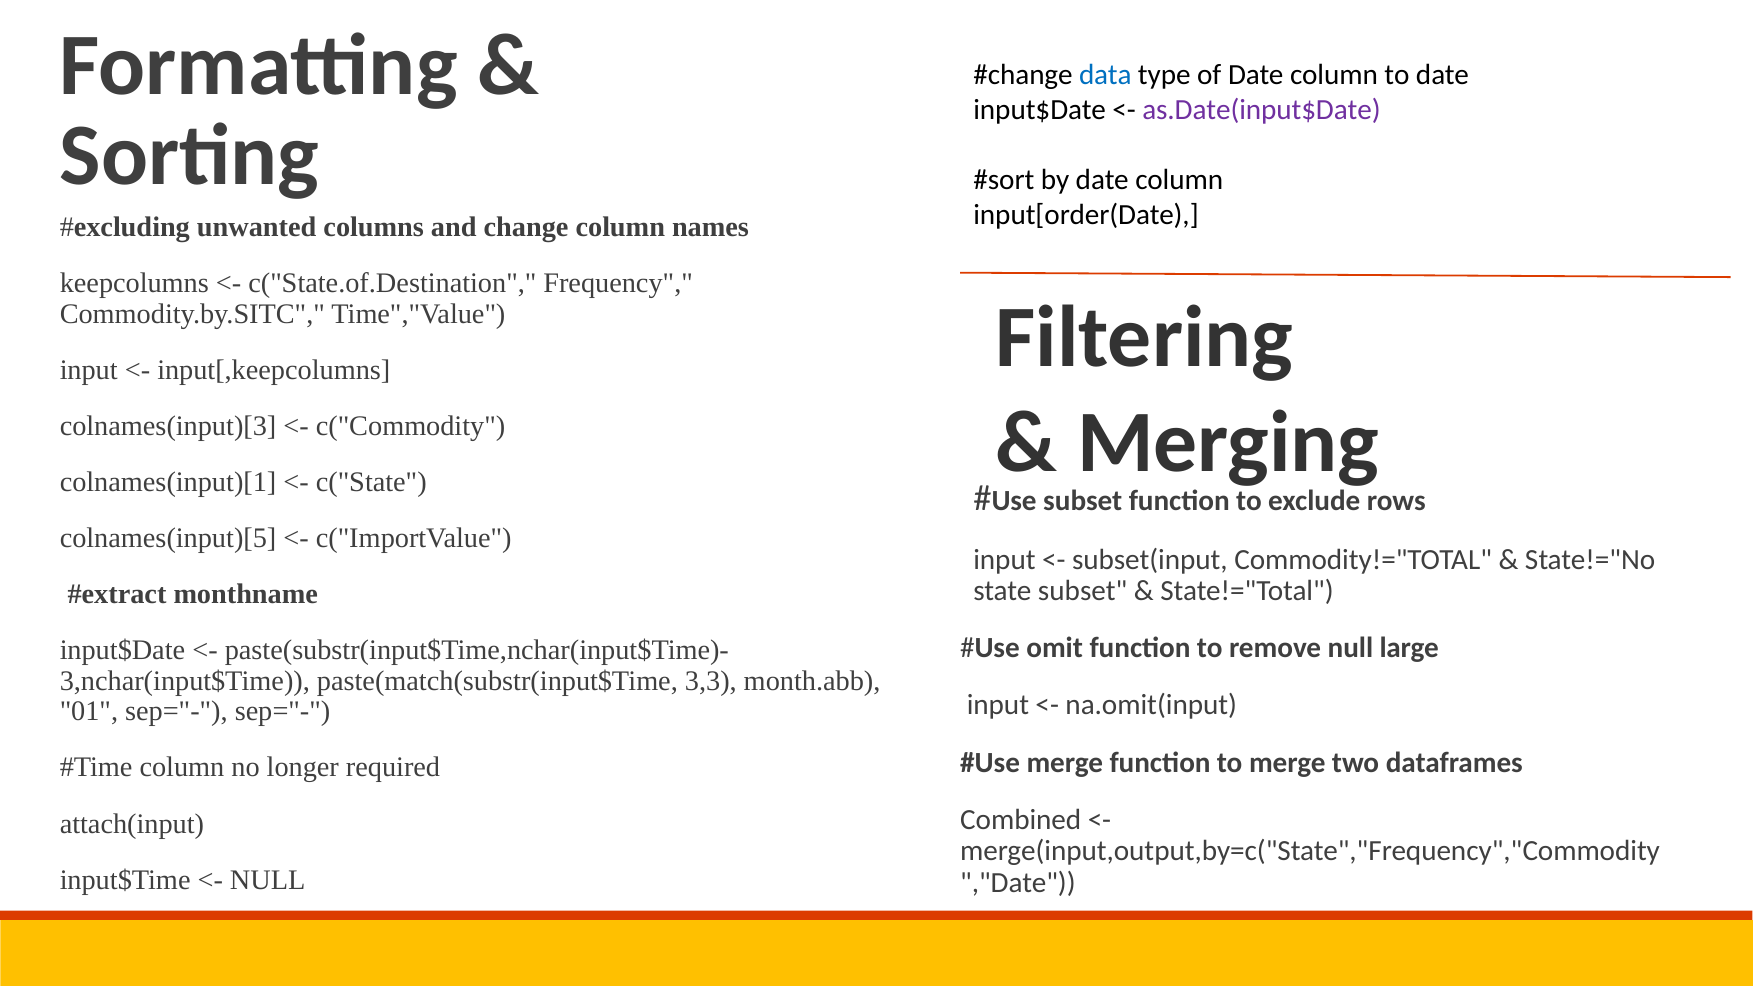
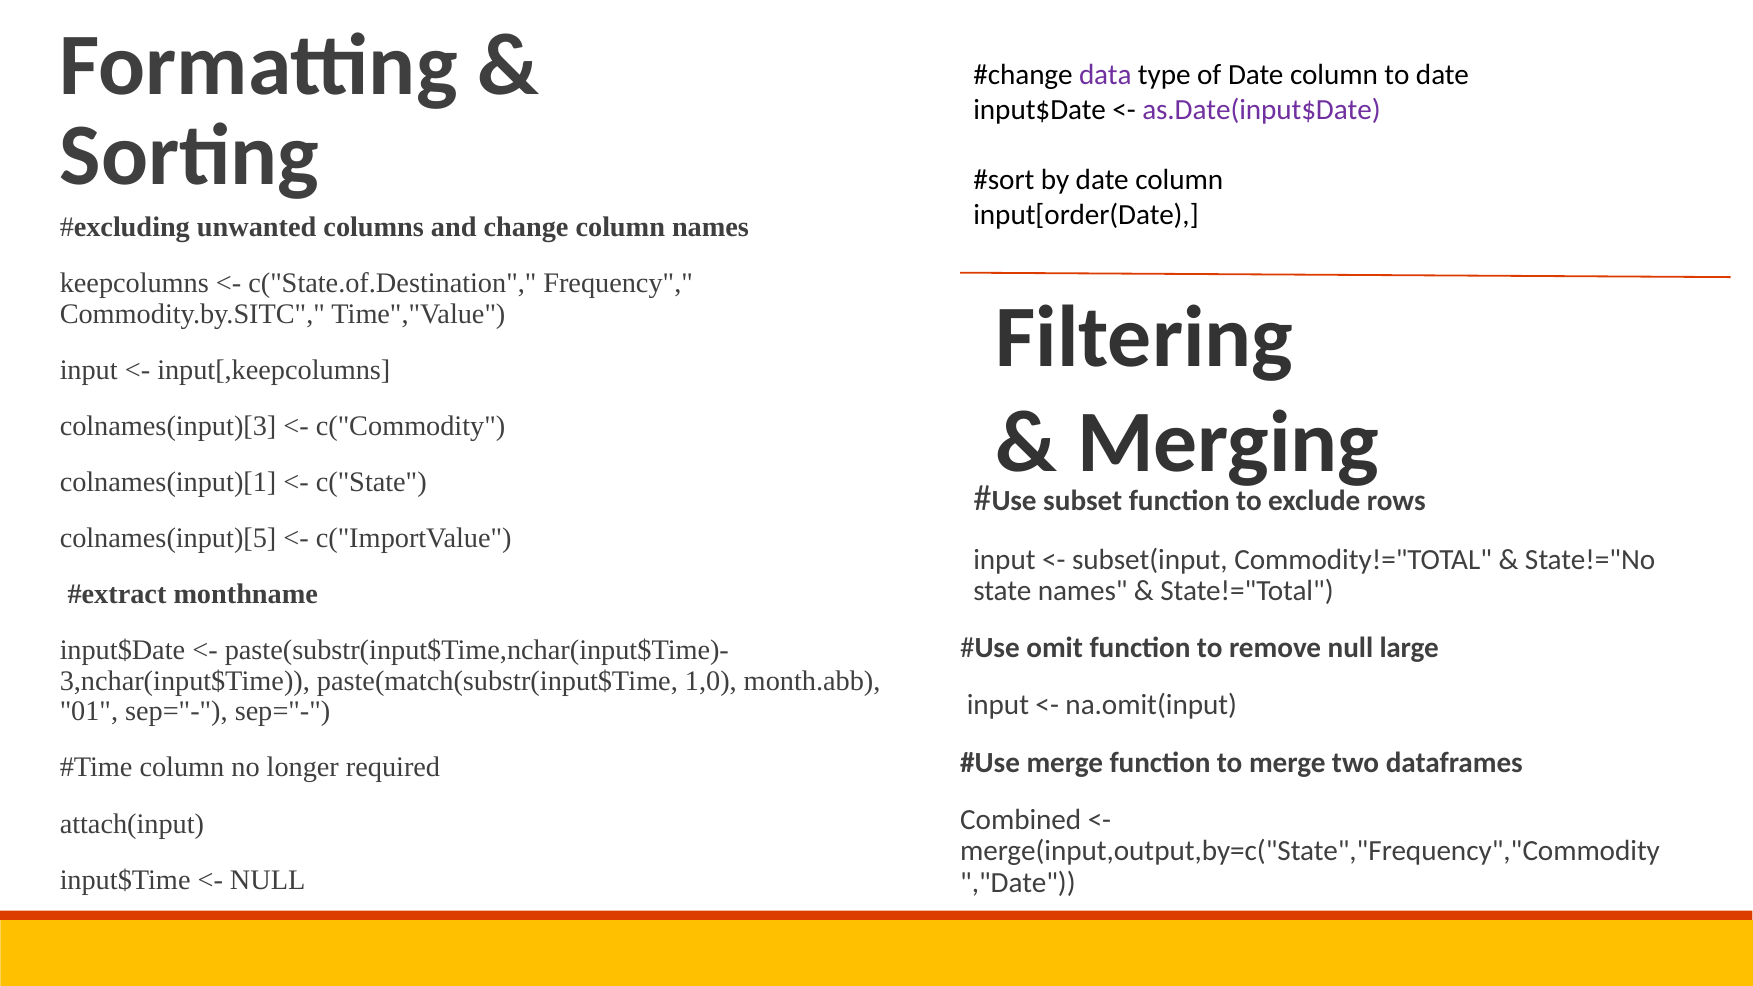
data colour: blue -> purple
state subset: subset -> names
3,3: 3,3 -> 1,0
